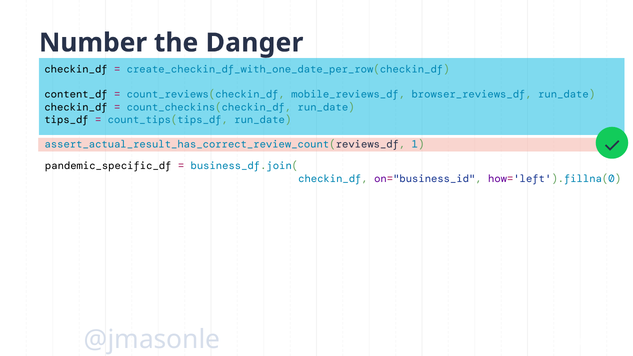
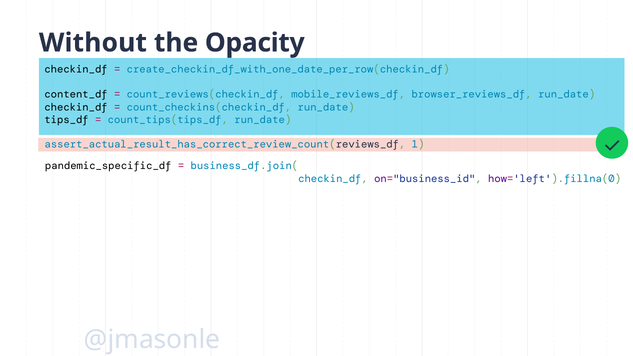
Number: Number -> Without
Danger: Danger -> Opacity
